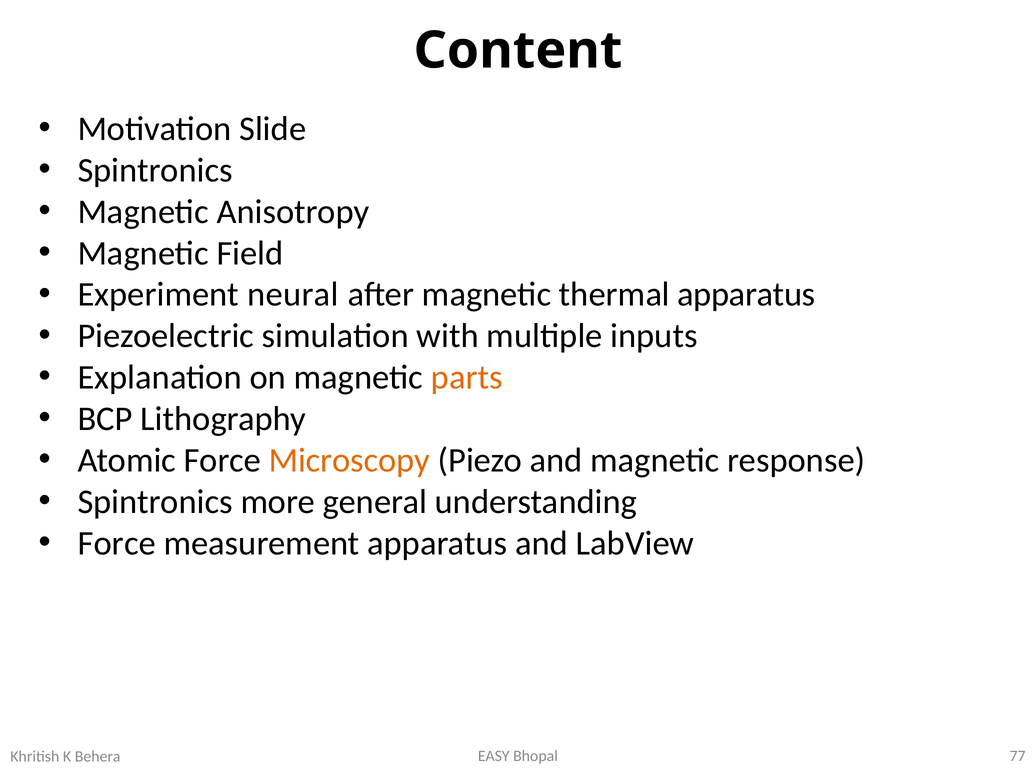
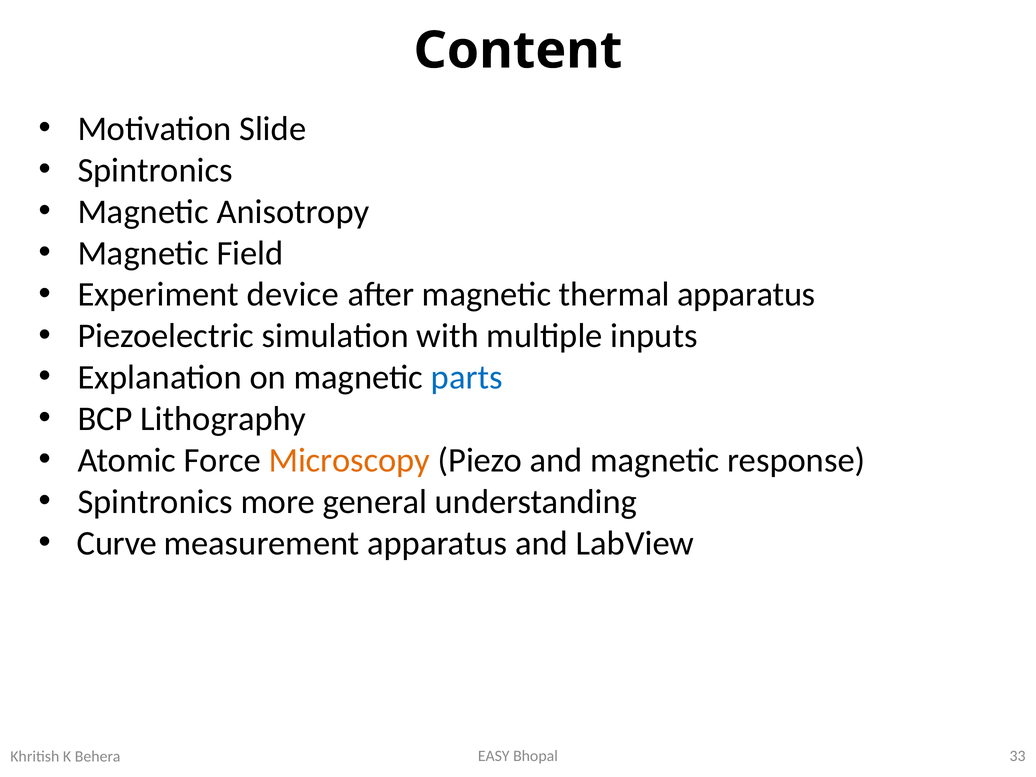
neural: neural -> device
parts colour: orange -> blue
Force at (117, 543): Force -> Curve
77: 77 -> 33
